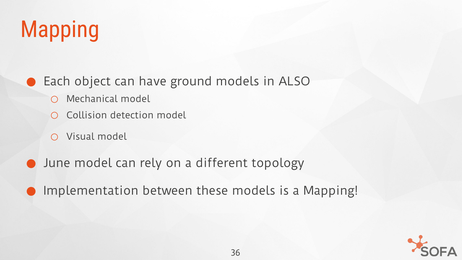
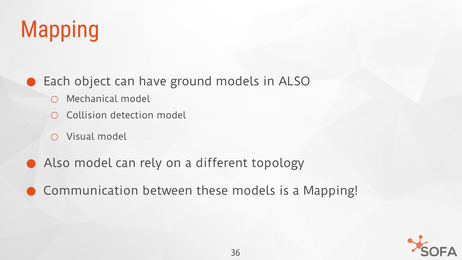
June at (57, 163): June -> Also
Implementation: Implementation -> Communication
